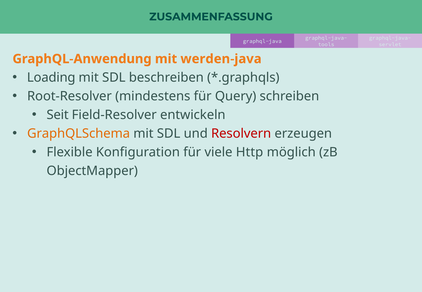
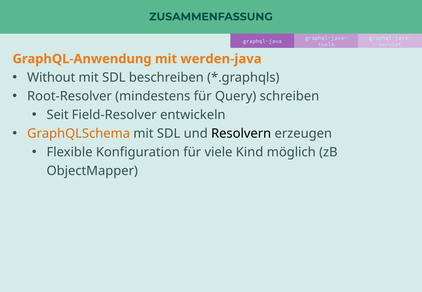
Loading: Loading -> Without
Resolvern colour: red -> black
Http: Http -> Kind
